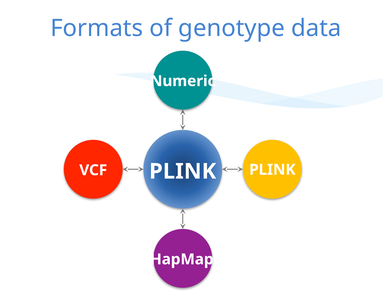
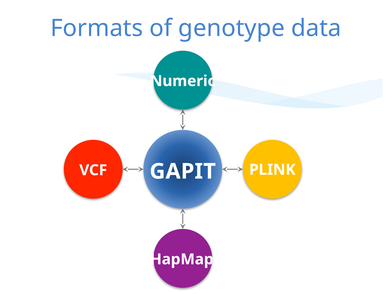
PLINK at (183, 171): PLINK -> GAPIT
